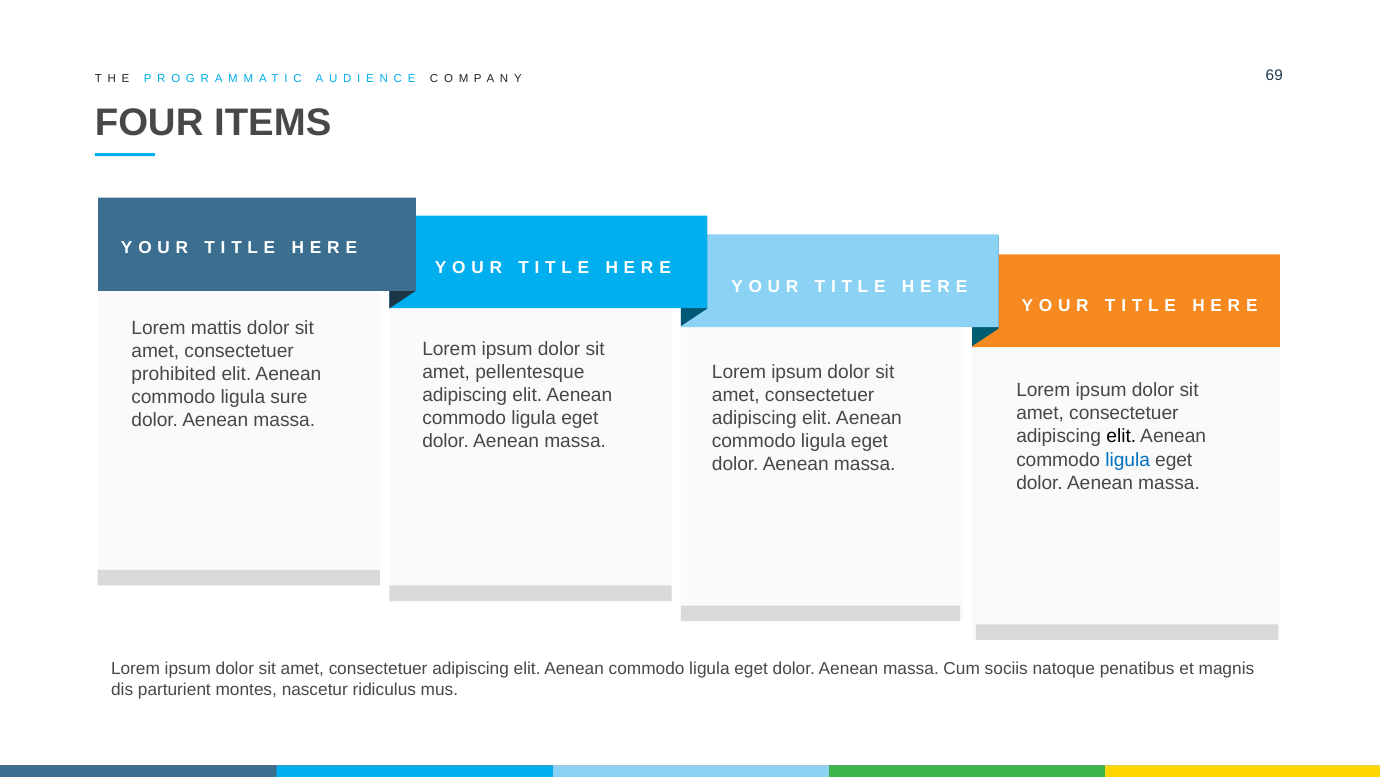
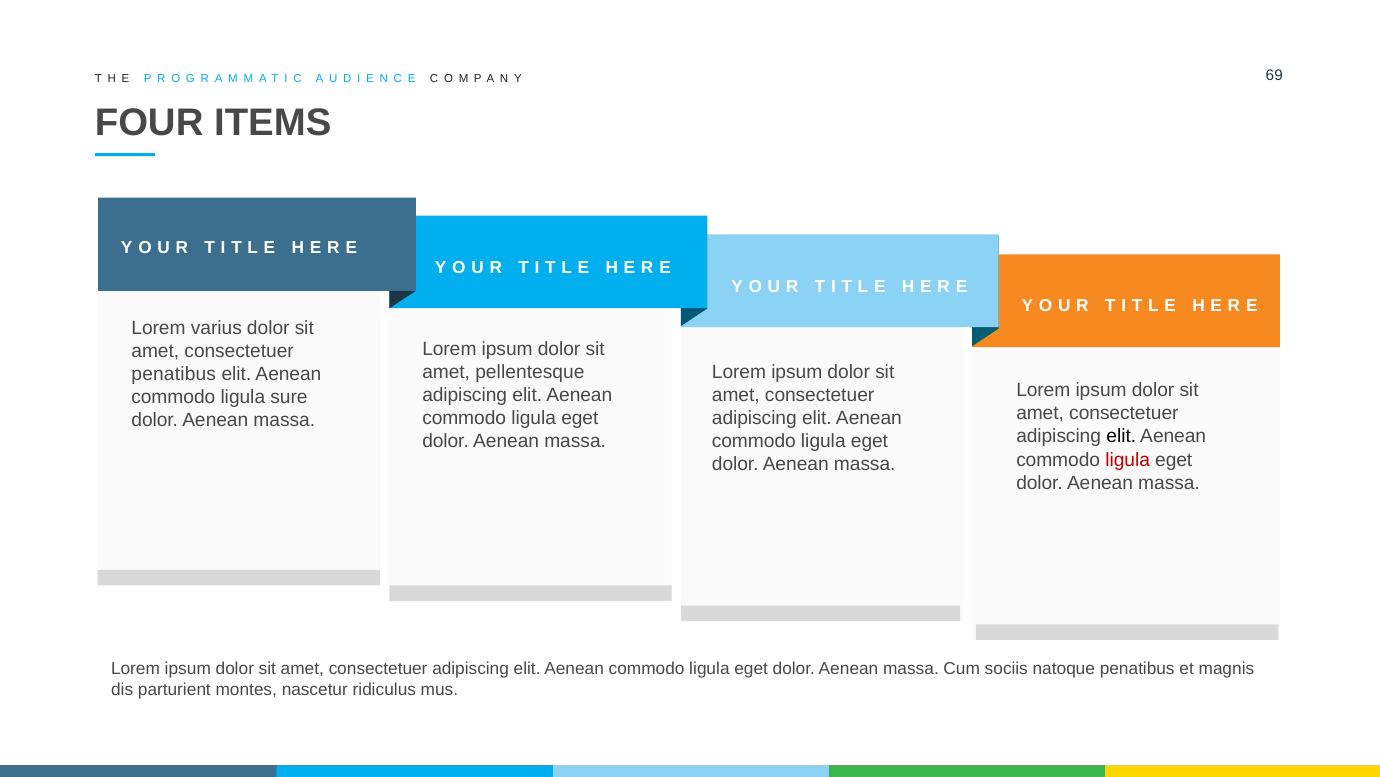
mattis: mattis -> varius
prohibited at (174, 374): prohibited -> penatibus
ligula at (1128, 459) colour: blue -> red
